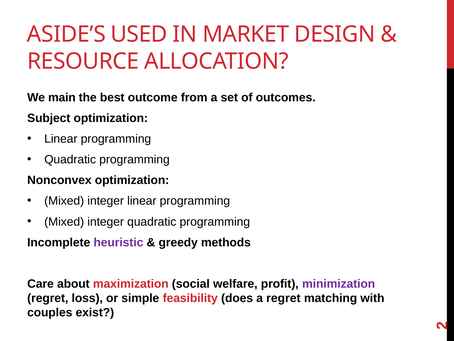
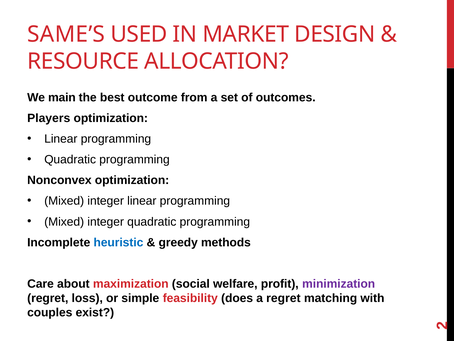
ASIDE’S: ASIDE’S -> SAME’S
Subject: Subject -> Players
heuristic colour: purple -> blue
